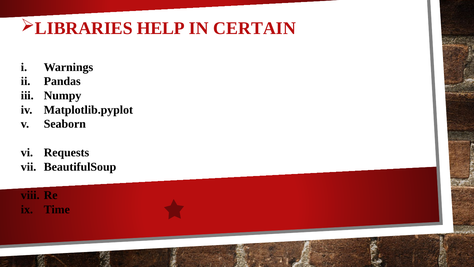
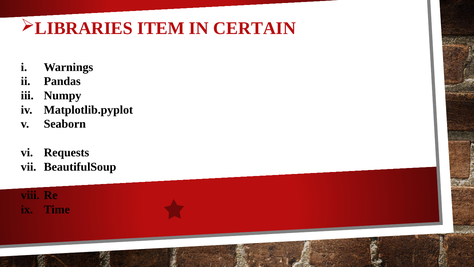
HELP: HELP -> ITEM
